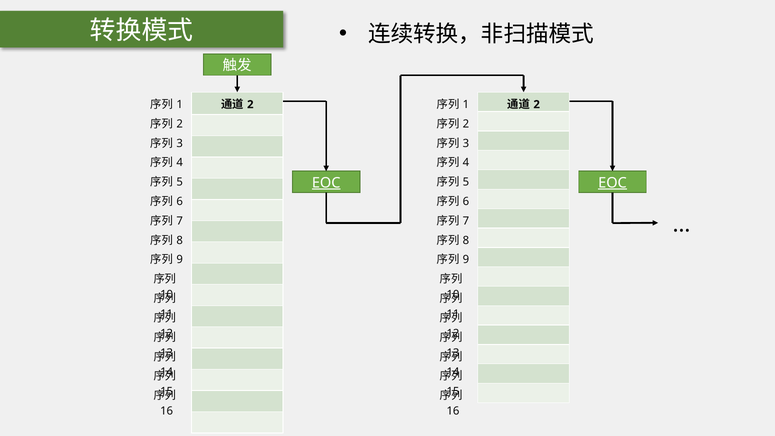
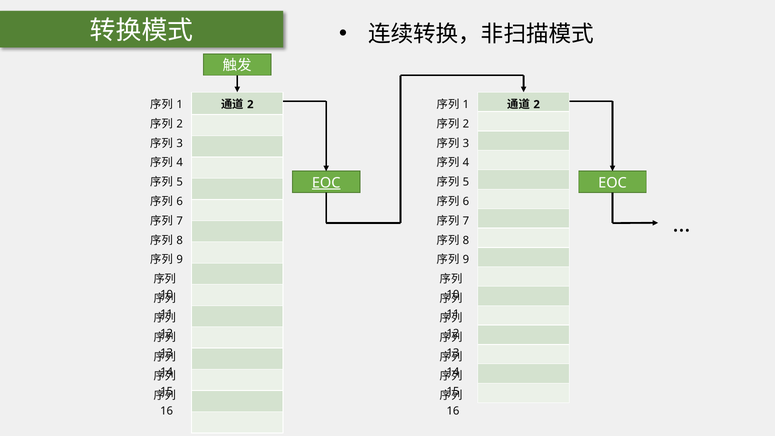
EOC at (612, 183) underline: present -> none
